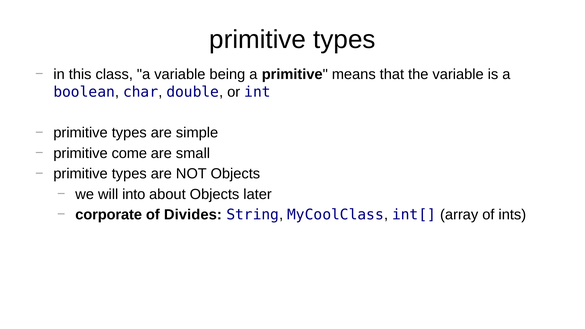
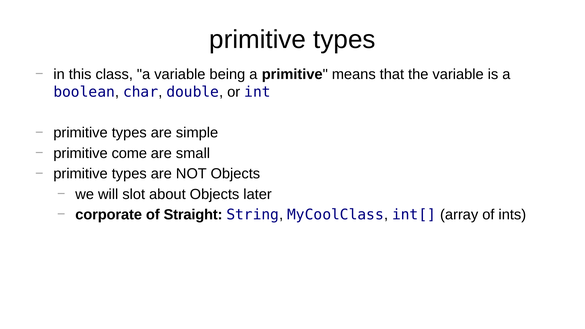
into: into -> slot
Divides: Divides -> Straight
